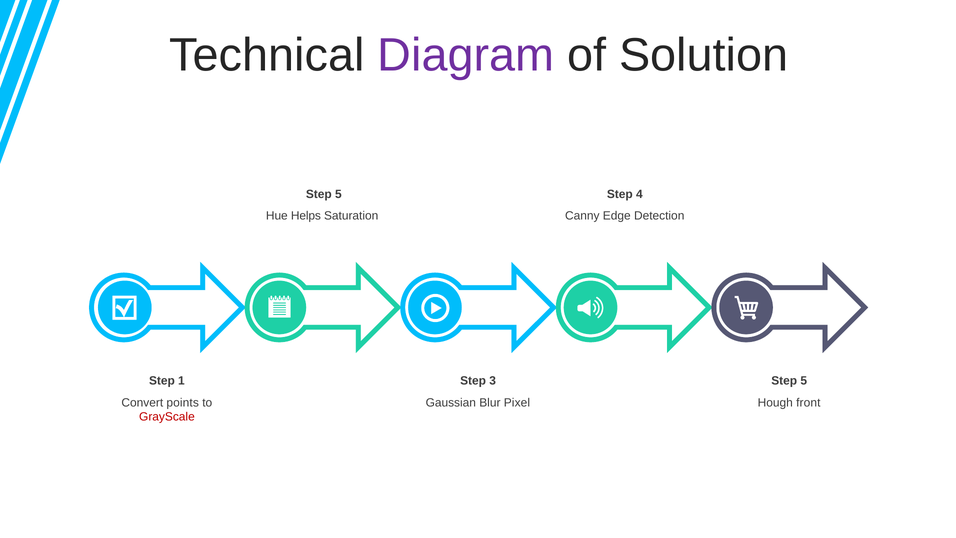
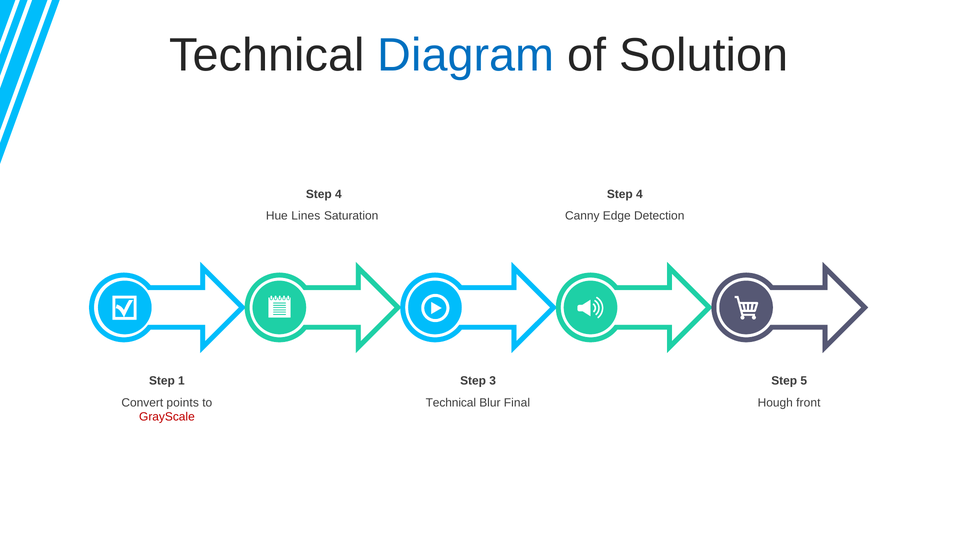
Diagram colour: purple -> blue
5 at (338, 194): 5 -> 4
Helps: Helps -> Lines
Gaussian at (451, 402): Gaussian -> Technical
Pixel: Pixel -> Final
